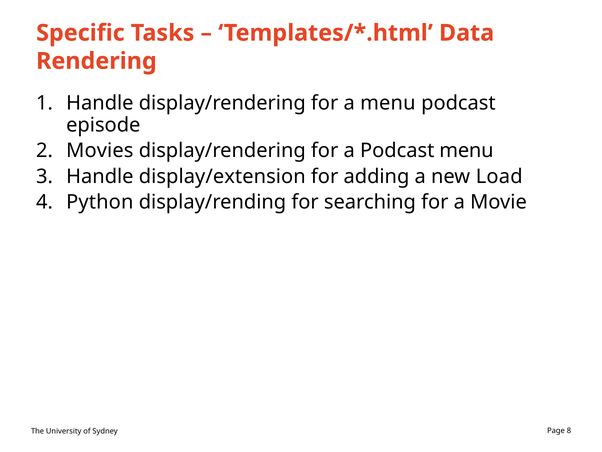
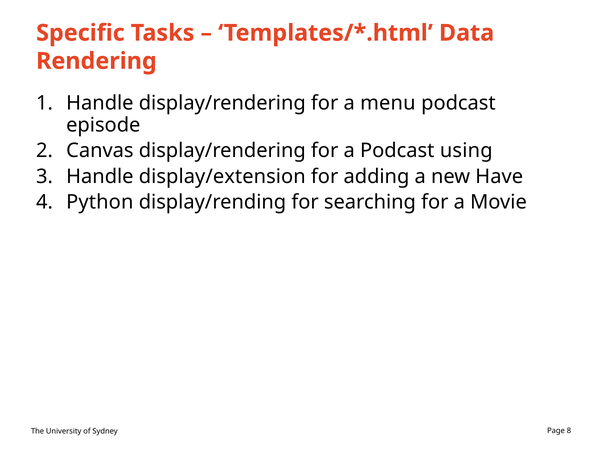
Movies: Movies -> Canvas
Podcast menu: menu -> using
Load: Load -> Have
